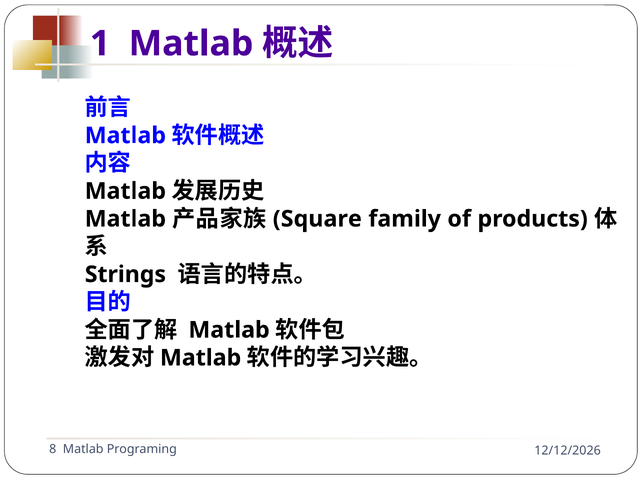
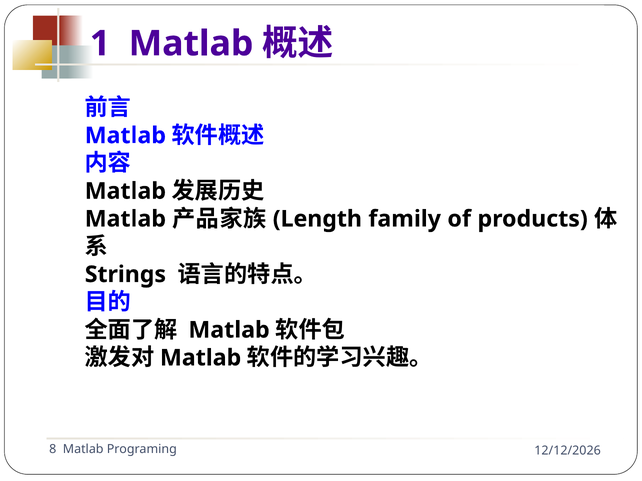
Square: Square -> Length
